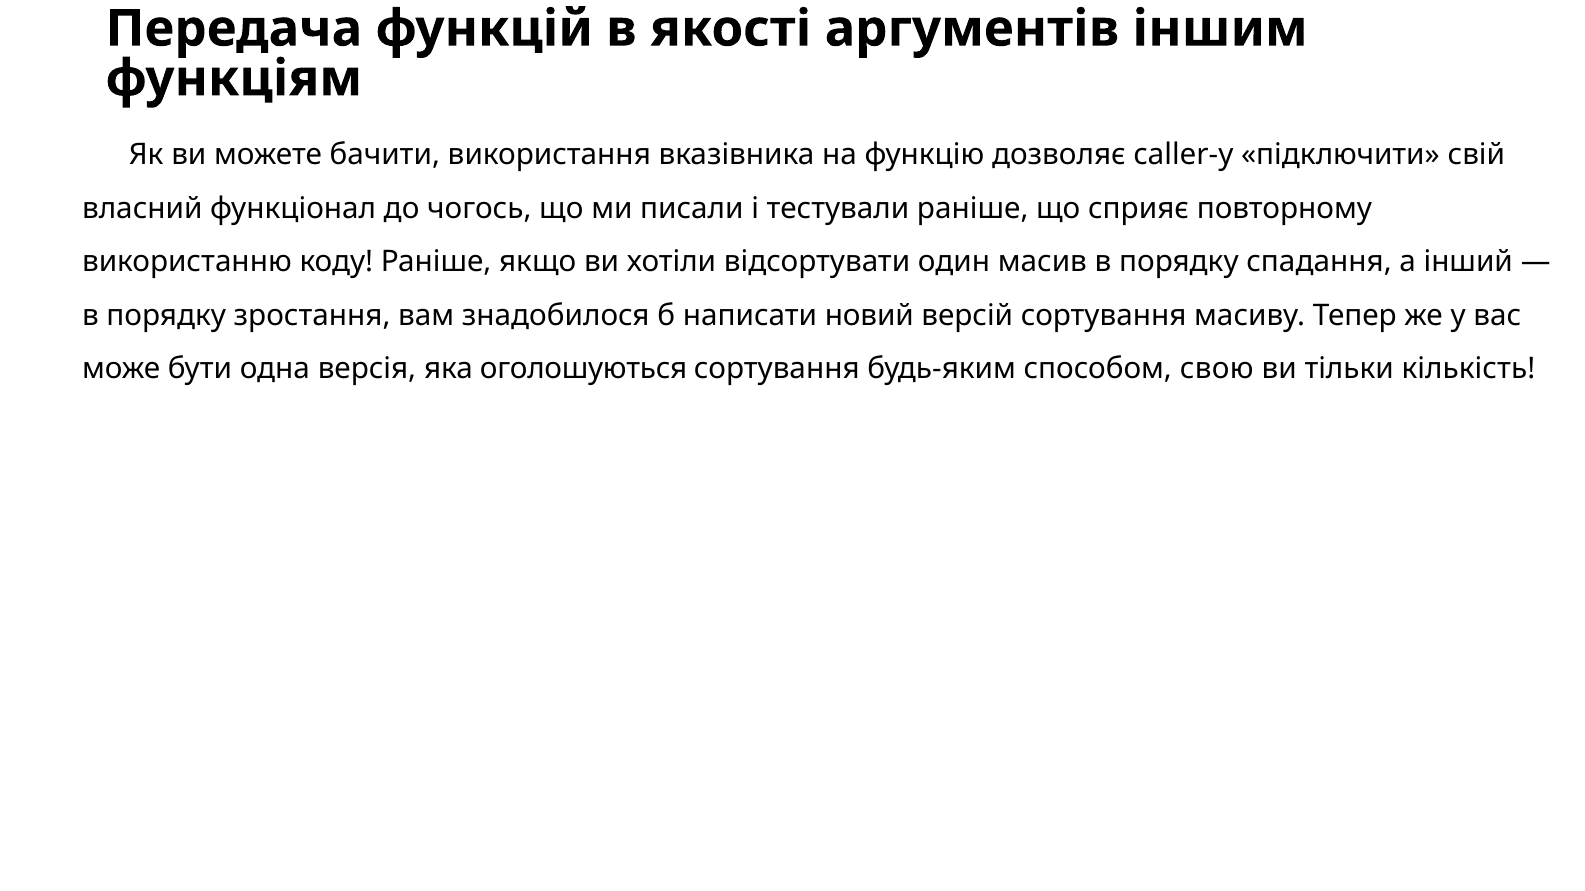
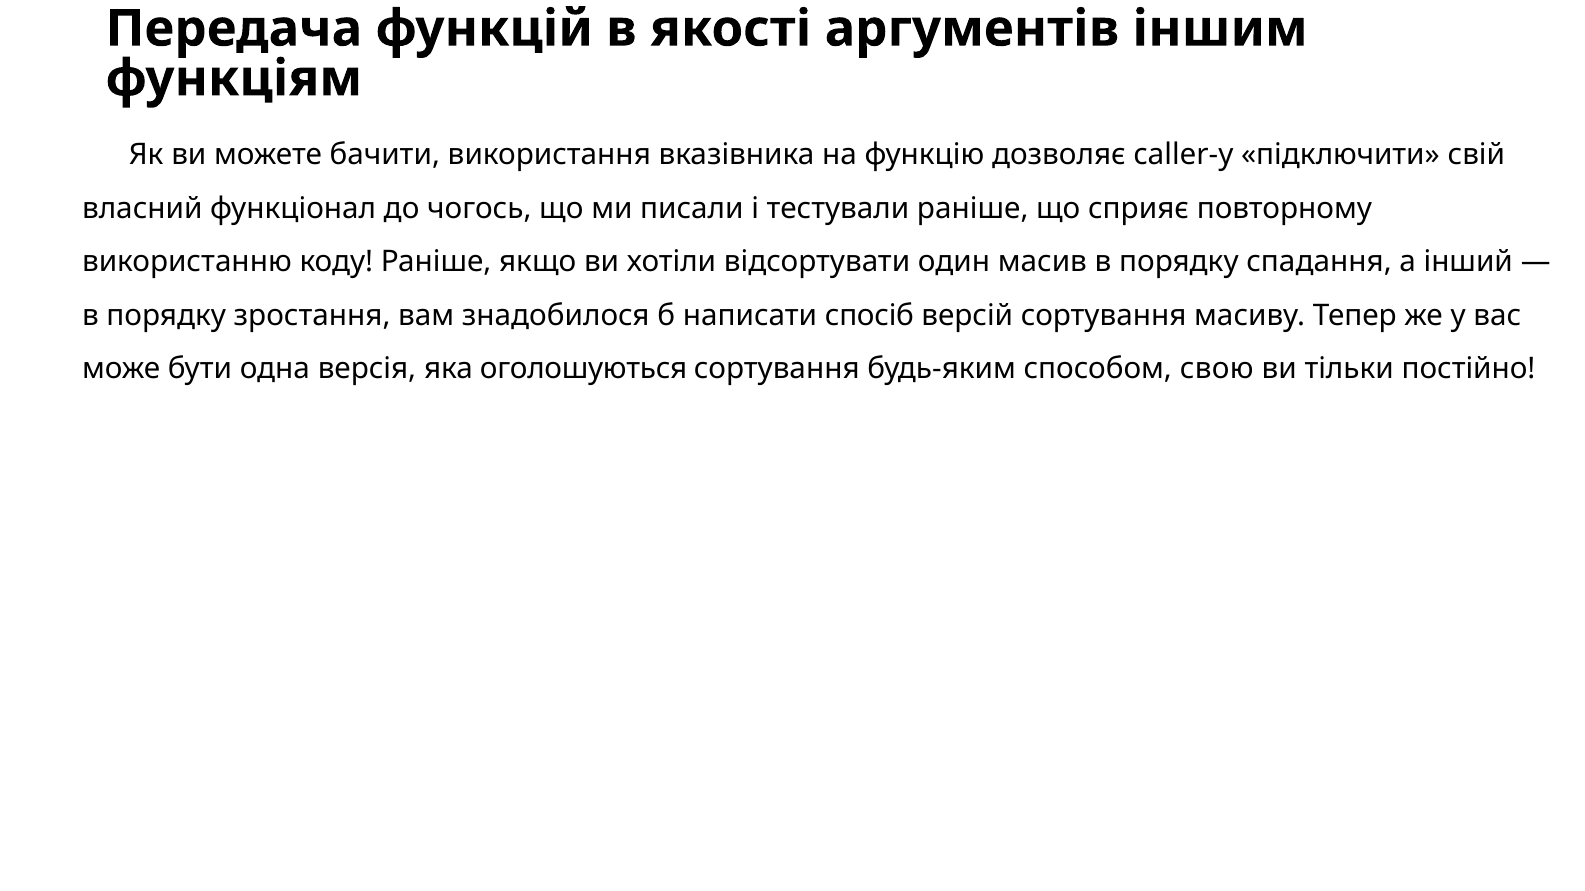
новий: новий -> спосіб
кількість: кількість -> постійно
